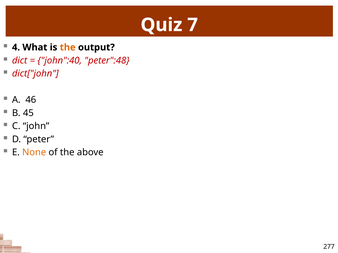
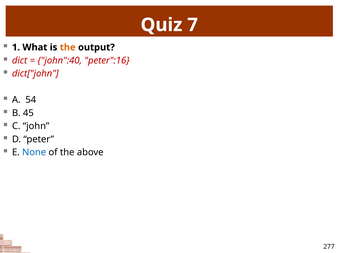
4: 4 -> 1
peter":48: peter":48 -> peter":16
46: 46 -> 54
None colour: orange -> blue
